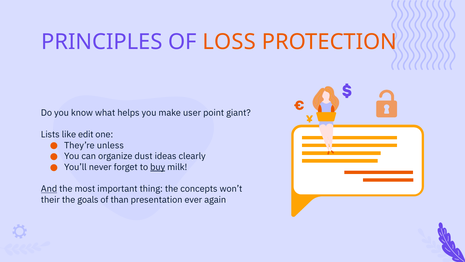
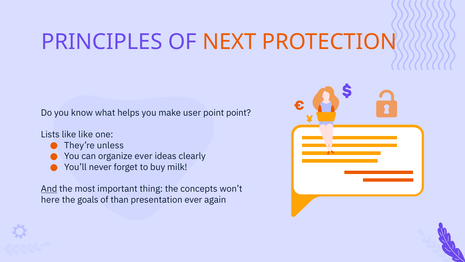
LOSS: LOSS -> NEXT
point giant: giant -> point
like edit: edit -> like
organize dust: dust -> ever
buy underline: present -> none
their: their -> here
